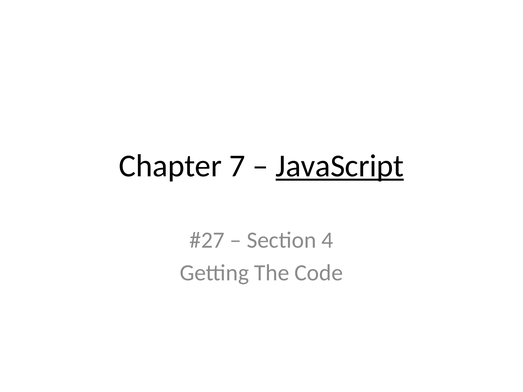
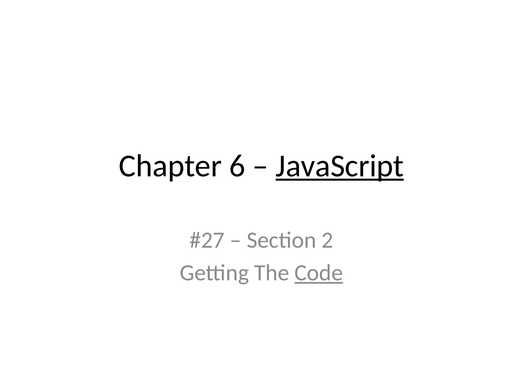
7: 7 -> 6
4: 4 -> 2
Code underline: none -> present
